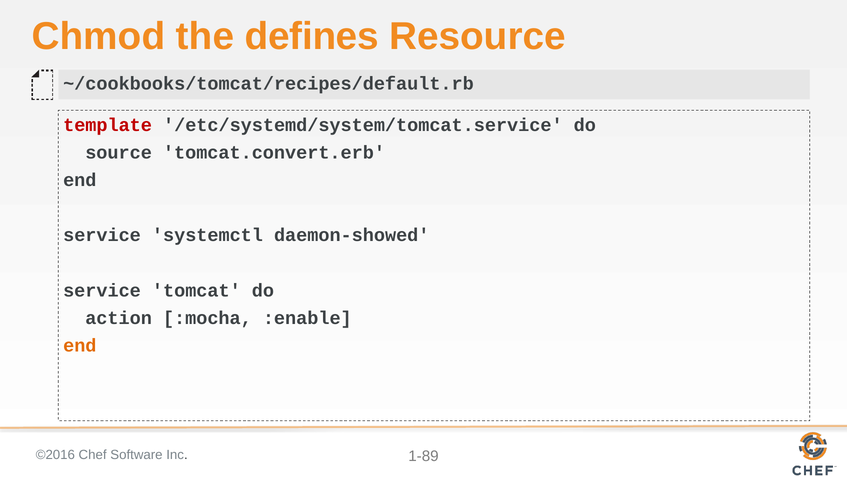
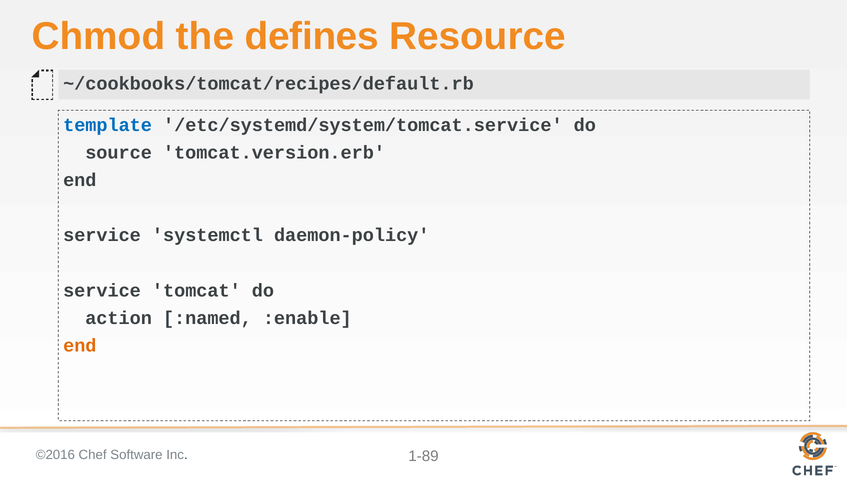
template colour: red -> blue
tomcat.convert.erb: tomcat.convert.erb -> tomcat.version.erb
daemon-showed: daemon-showed -> daemon-policy
:mocha: :mocha -> :named
